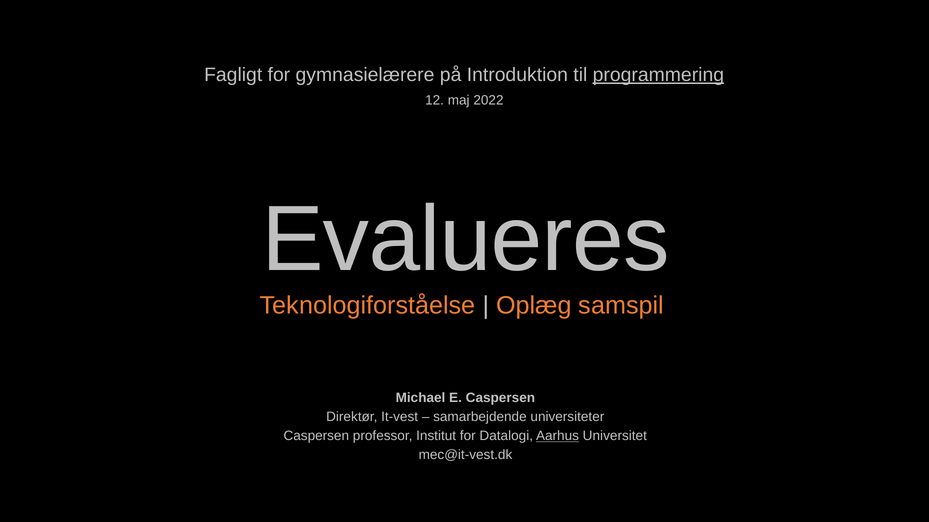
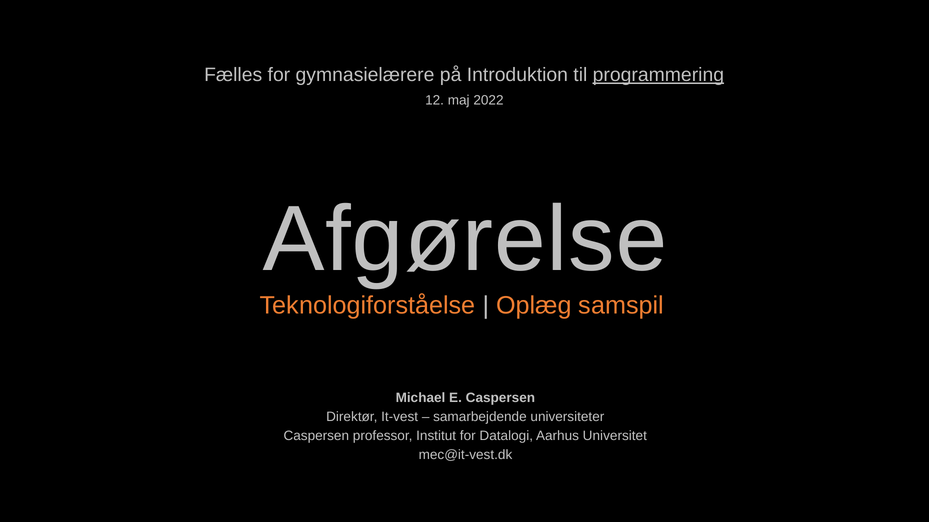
Fagligt: Fagligt -> Fælles
Evalueres: Evalueres -> Afgørelse
Aarhus underline: present -> none
